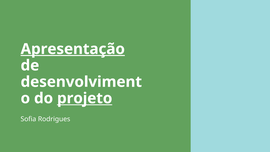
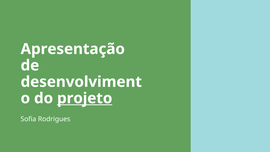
Apresentação underline: present -> none
